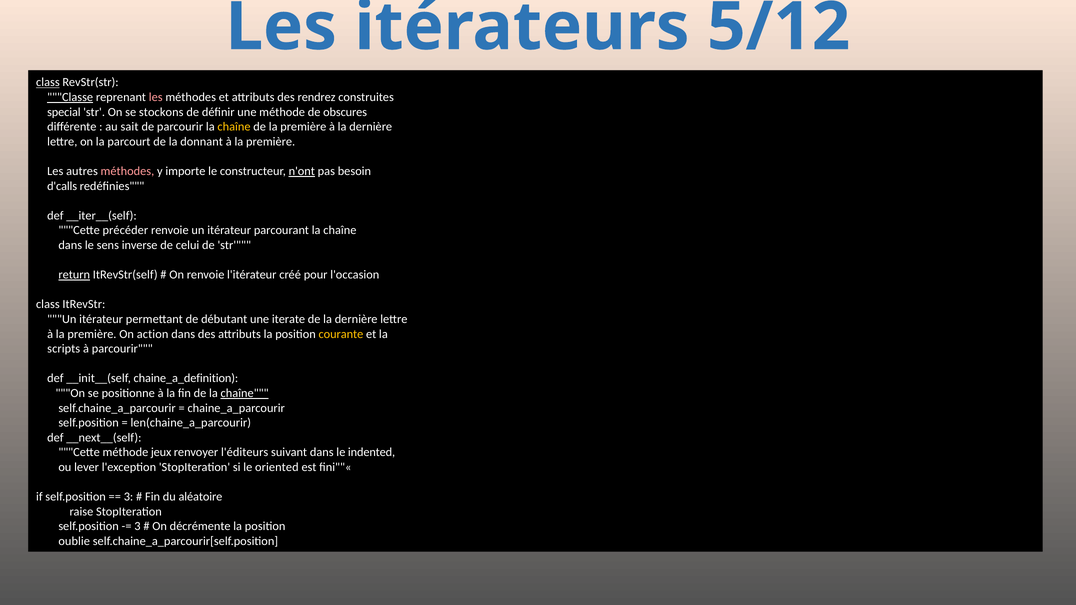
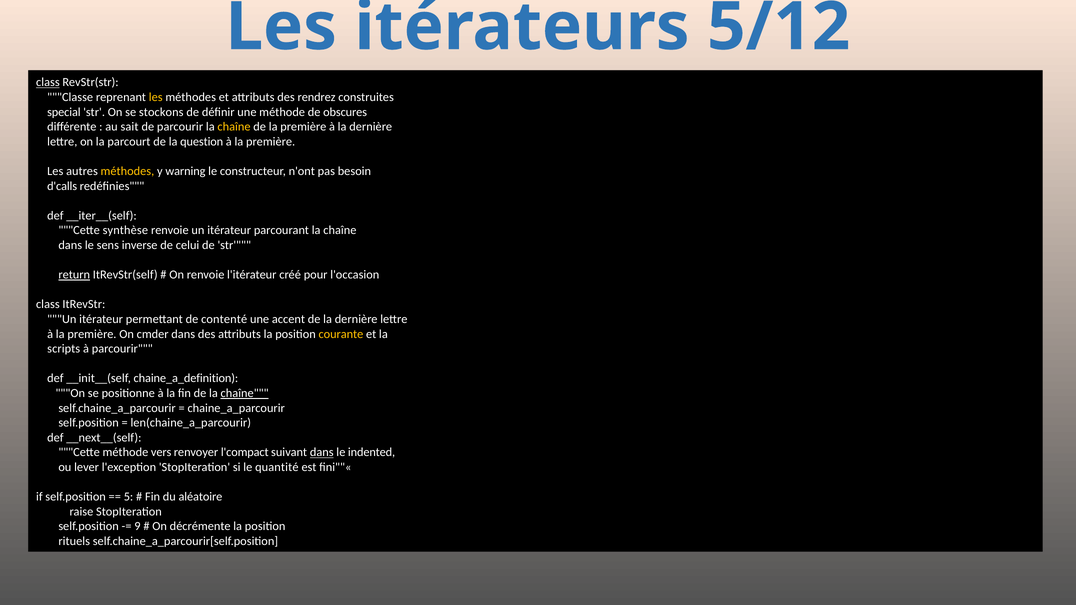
Classe underline: present -> none
les at (156, 97) colour: pink -> yellow
donnant: donnant -> question
méthodes at (127, 171) colour: pink -> yellow
importe: importe -> warning
n'ont underline: present -> none
précéder: précéder -> synthèse
débutant: débutant -> contenté
iterate: iterate -> accent
action: action -> cmder
jeux: jeux -> vers
l'éditeurs: l'éditeurs -> l'compact
dans at (322, 453) underline: none -> present
oriented: oriented -> quantité
3 at (129, 497): 3 -> 5
3 at (137, 527): 3 -> 9
oublie: oublie -> rituels
